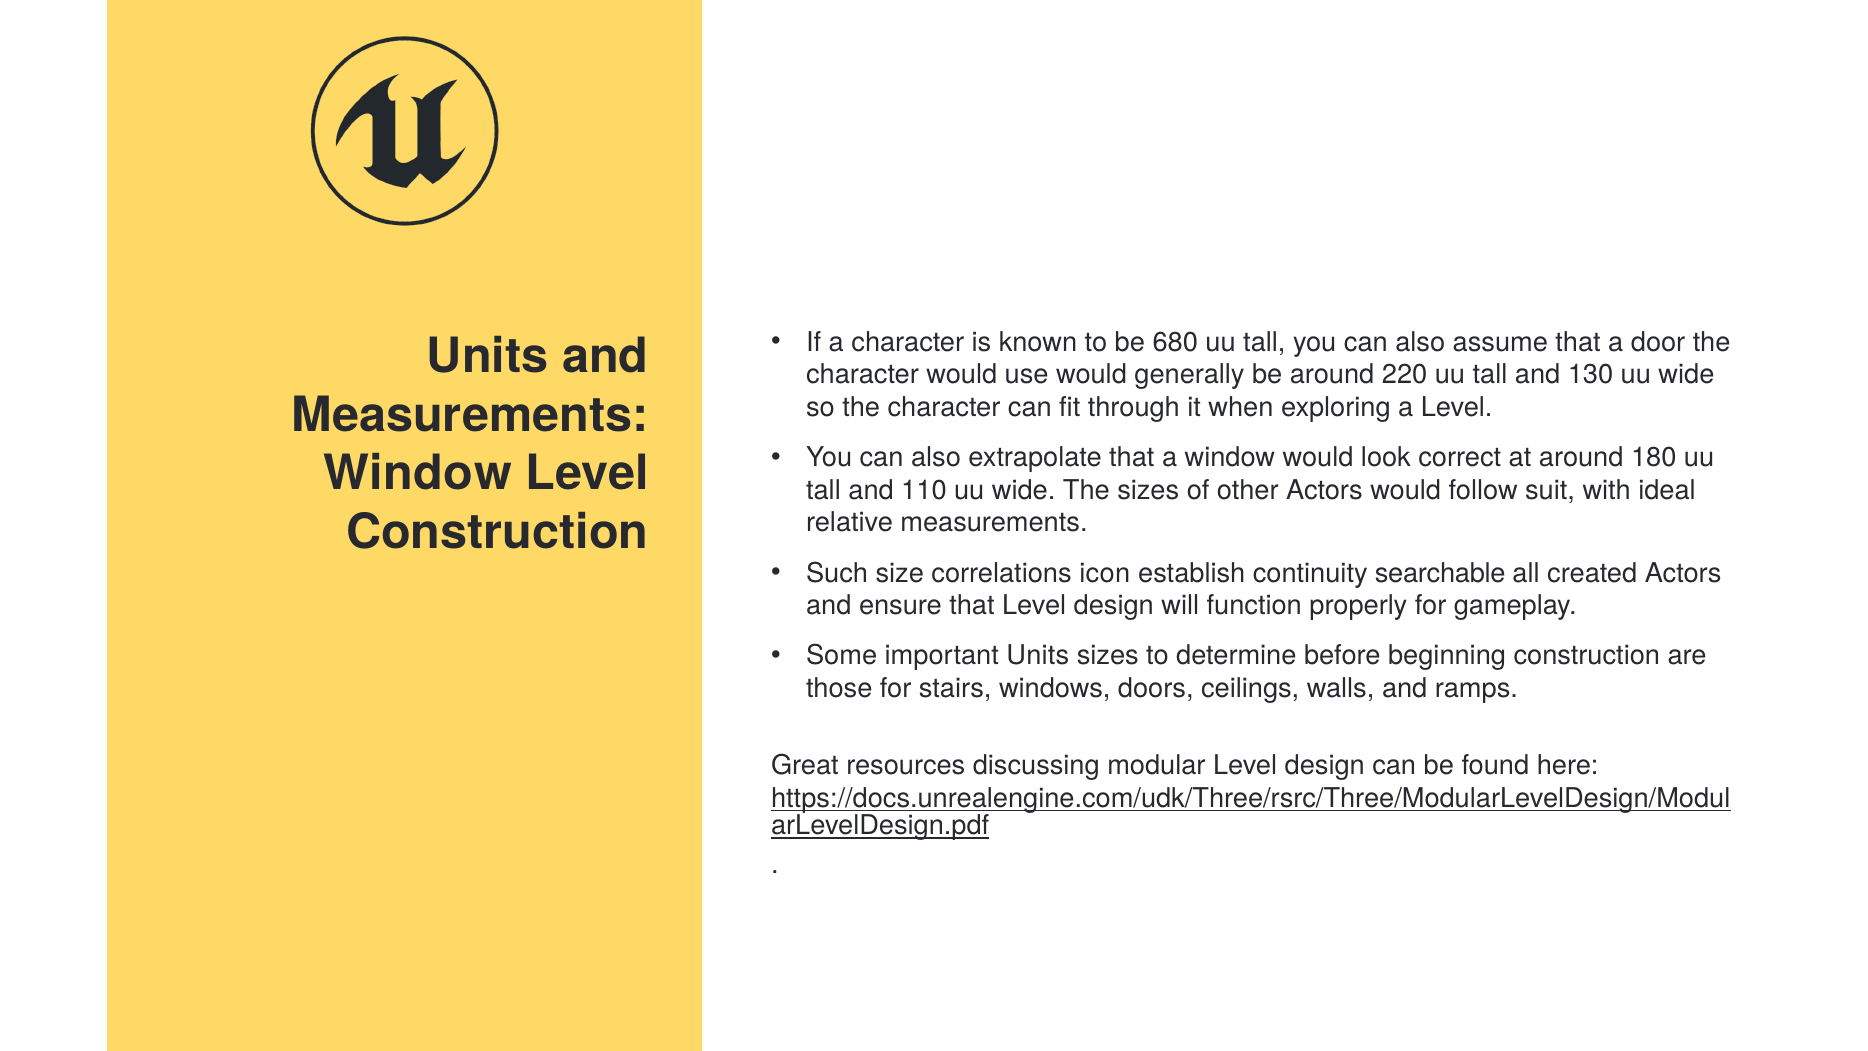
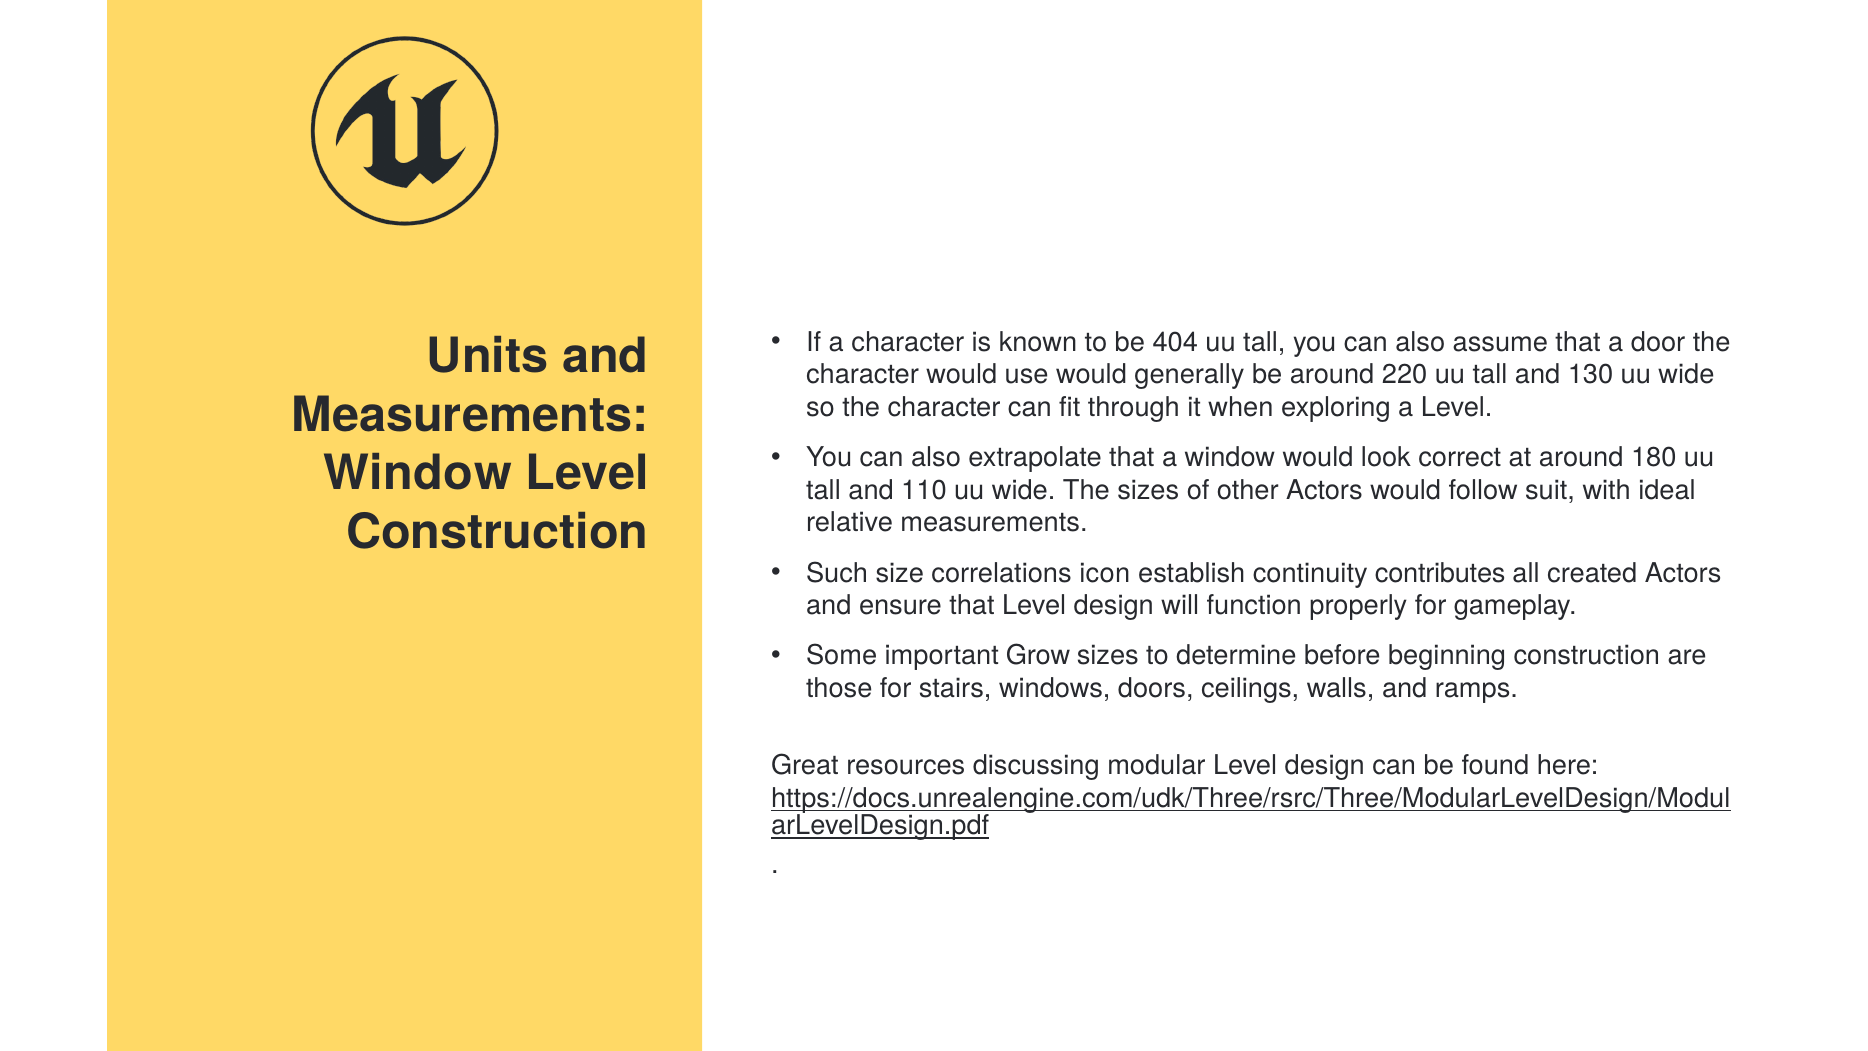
680: 680 -> 404
searchable: searchable -> contributes
important Units: Units -> Grow
